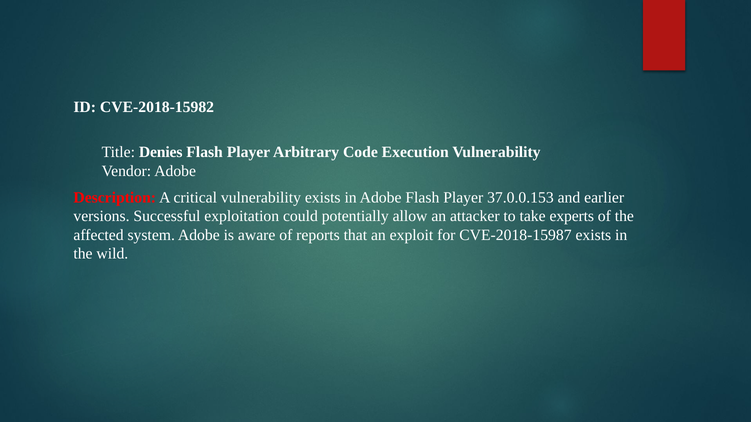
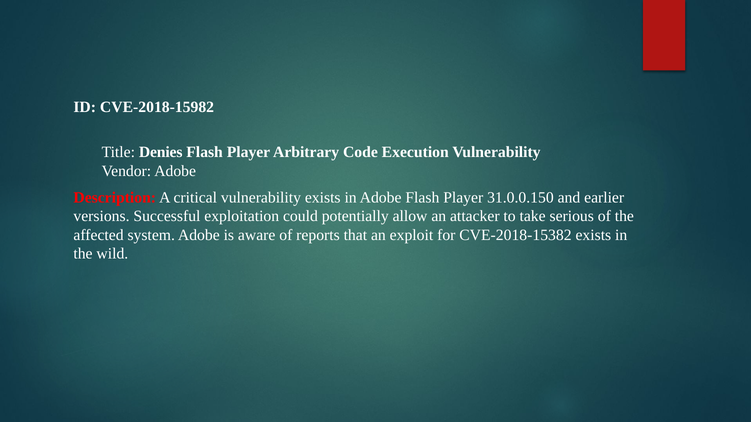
37.0.0.153: 37.0.0.153 -> 31.0.0.150
experts: experts -> serious
CVE-2018-15987: CVE-2018-15987 -> CVE-2018-15382
